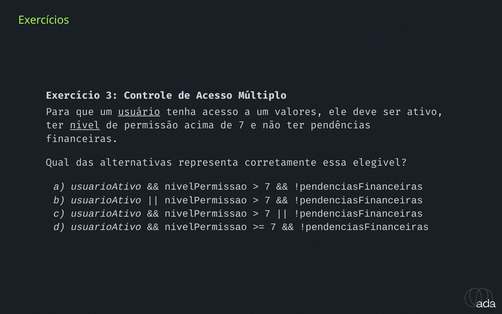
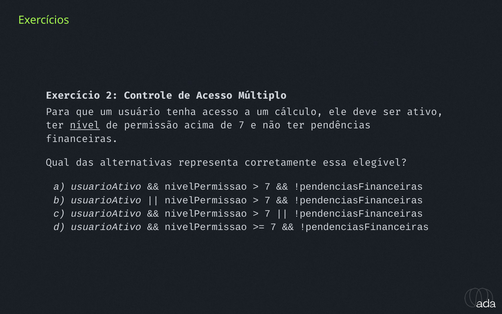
3: 3 -> 2
usuário underline: present -> none
valores: valores -> cálculo
